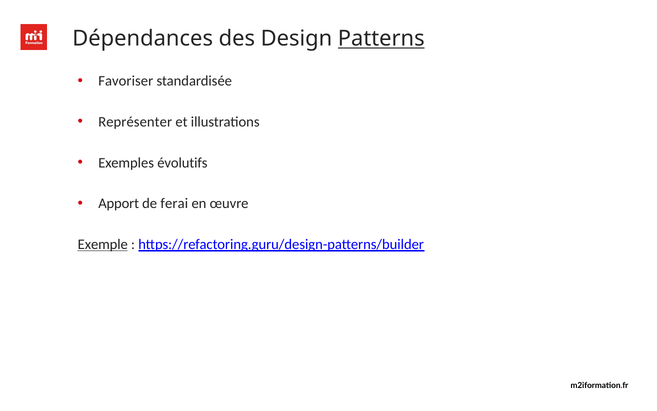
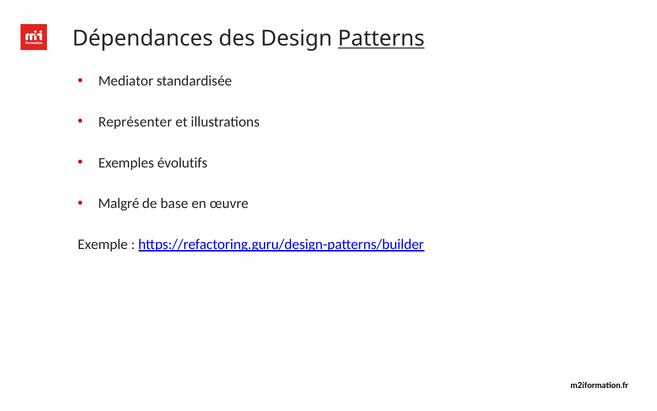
Favoriser: Favoriser -> Mediator
Apport: Apport -> Malgré
ferai: ferai -> base
Exemple underline: present -> none
